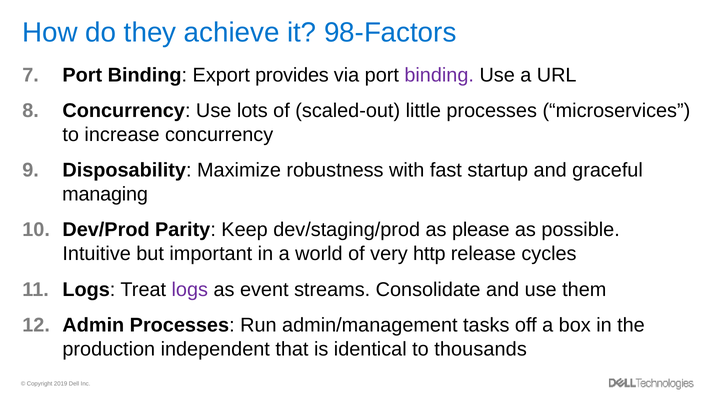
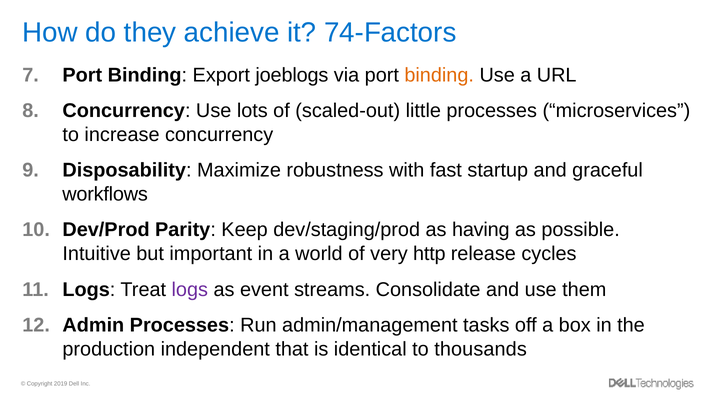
98-Factors: 98-Factors -> 74-Factors
provides: provides -> joeblogs
binding at (439, 75) colour: purple -> orange
managing: managing -> workflows
please: please -> having
